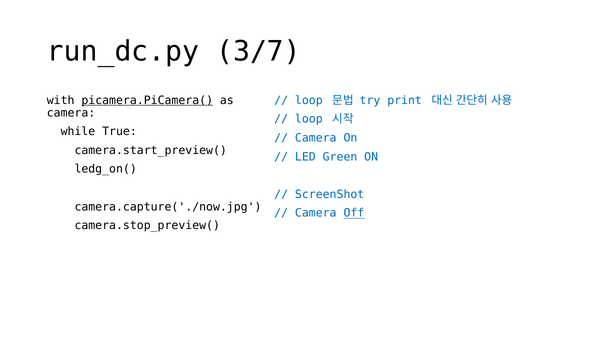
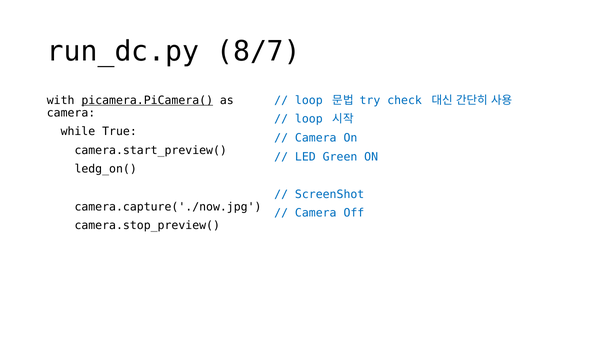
3/7: 3/7 -> 8/7
print: print -> check
Off underline: present -> none
